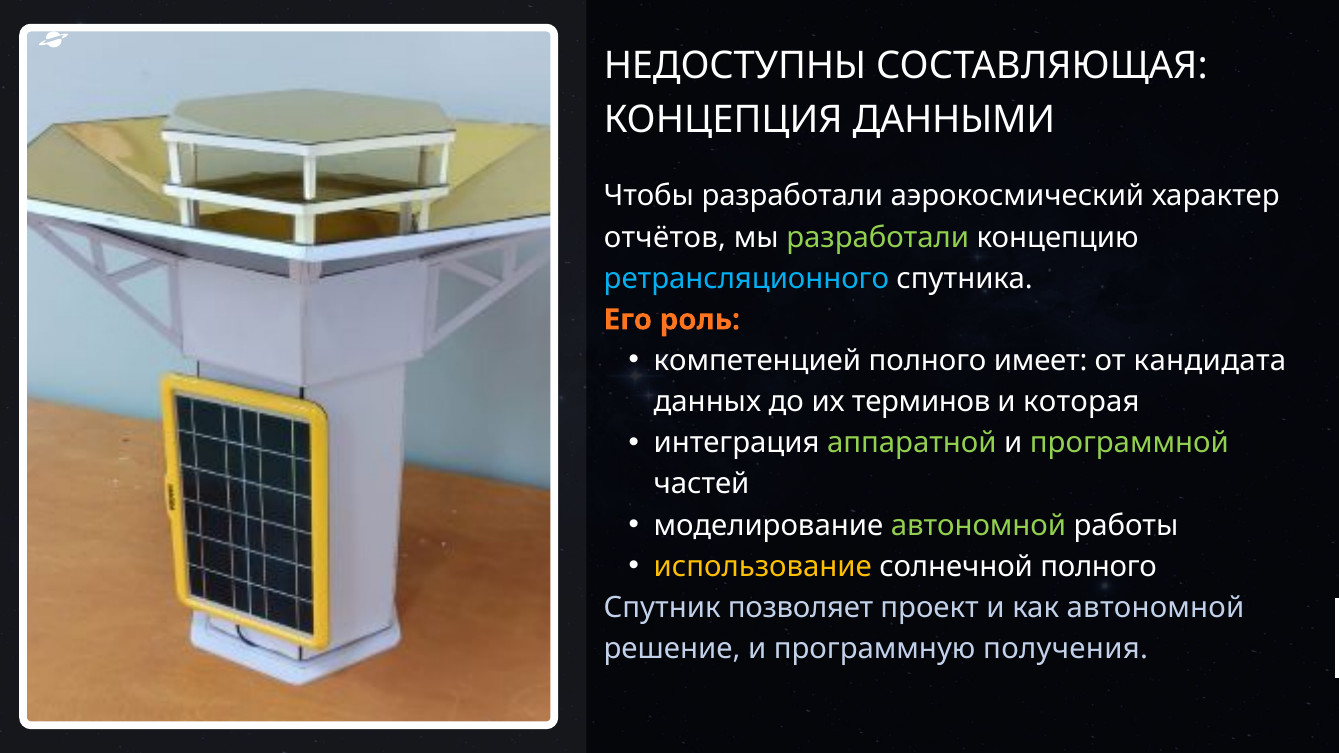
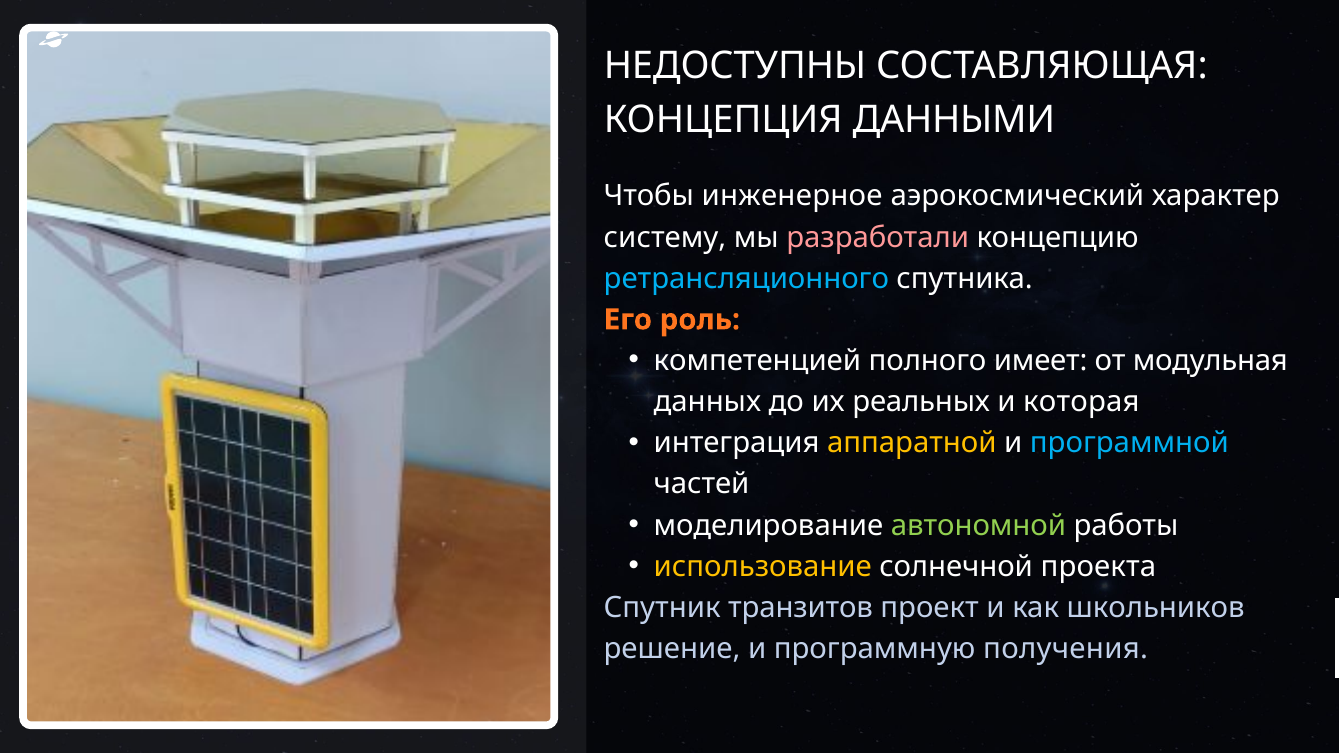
Чтобы разработали: разработали -> инженерное
отчётов: отчётов -> систему
разработали at (878, 237) colour: light green -> pink
кандидата: кандидата -> модульная
терминов: терминов -> реальных
аппаратной colour: light green -> yellow
программной colour: light green -> light blue
солнечной полного: полного -> проекта
позволяет: позволяет -> транзитов
как автономной: автономной -> школьников
